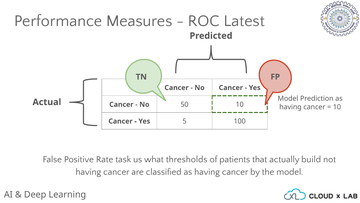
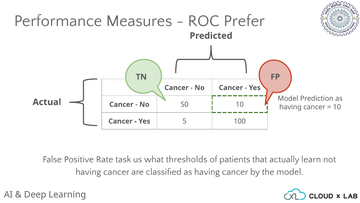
Latest: Latest -> Prefer
build: build -> learn
